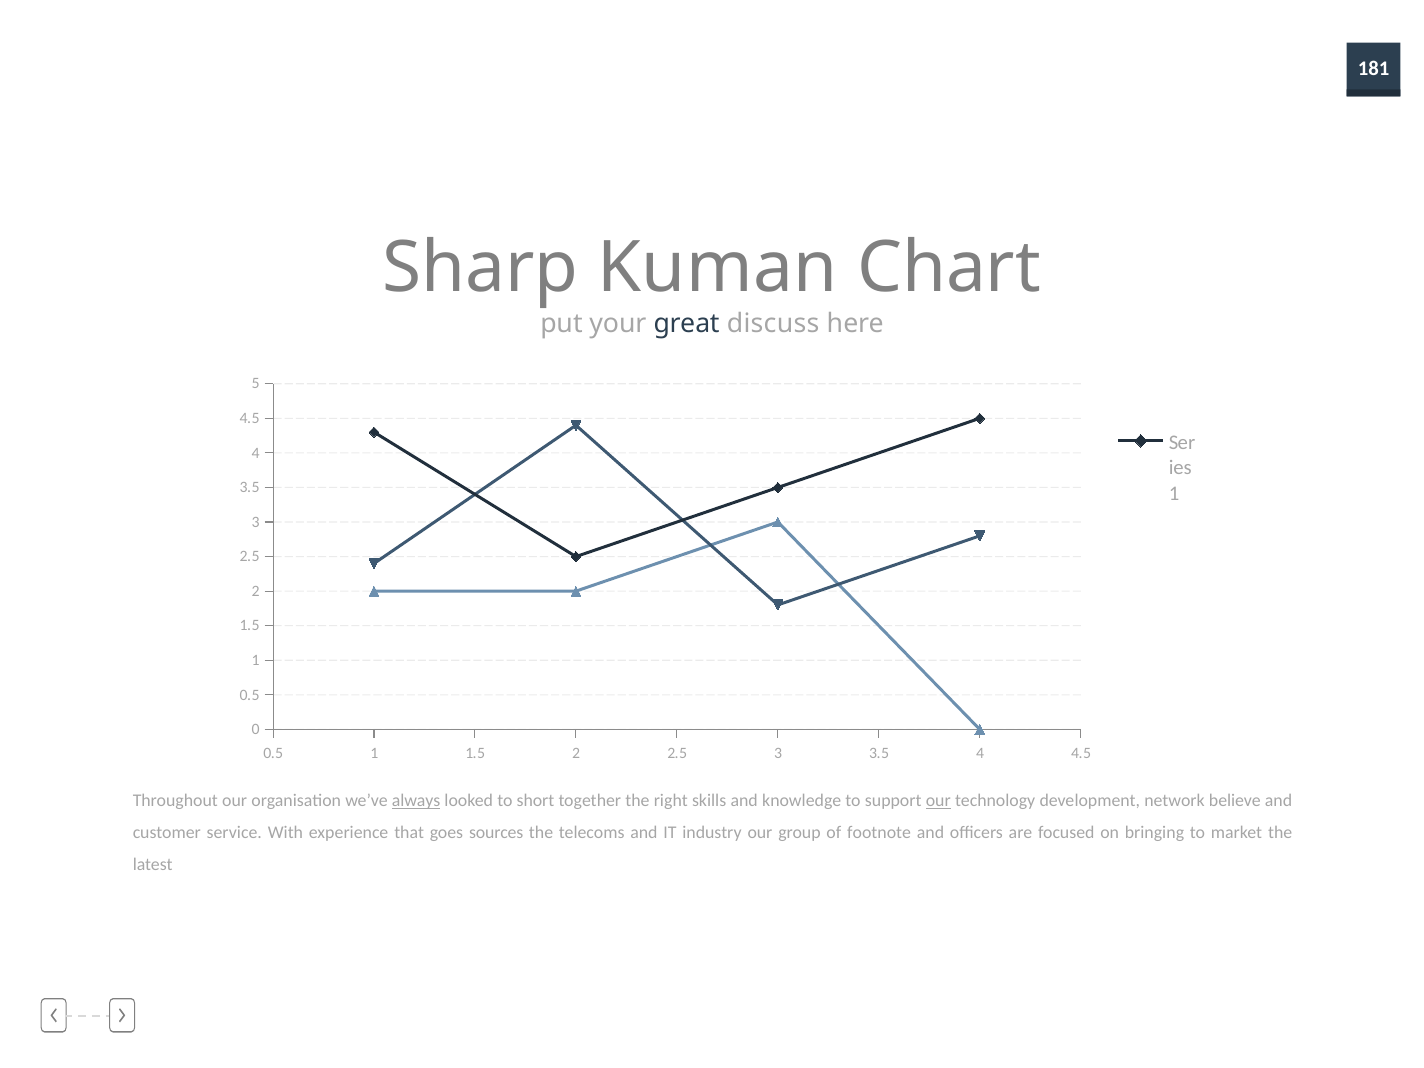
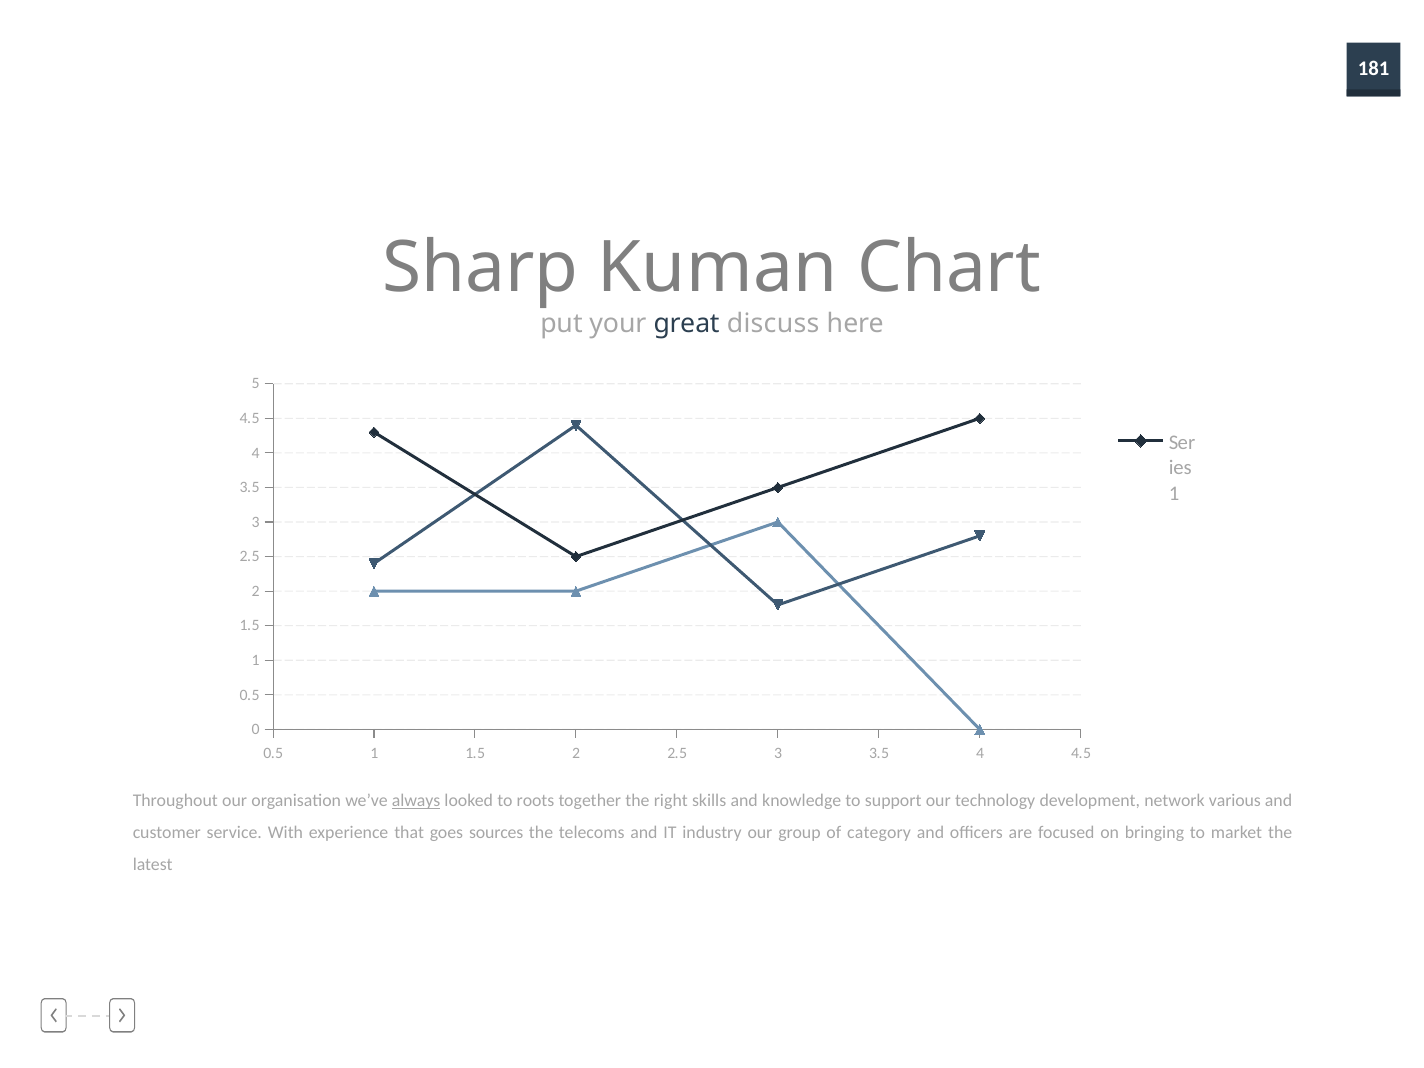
short: short -> roots
our at (938, 801) underline: present -> none
believe: believe -> various
footnote: footnote -> category
